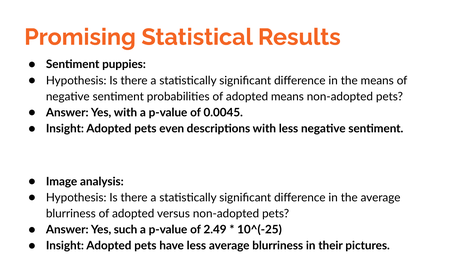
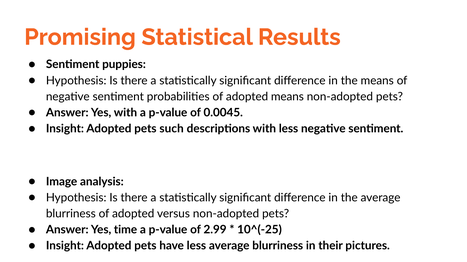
even: even -> such
such: such -> time
2.49: 2.49 -> 2.99
